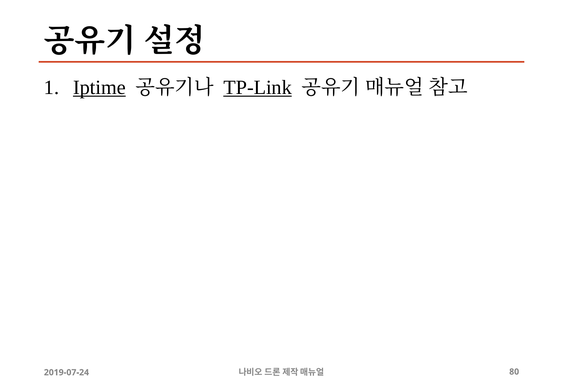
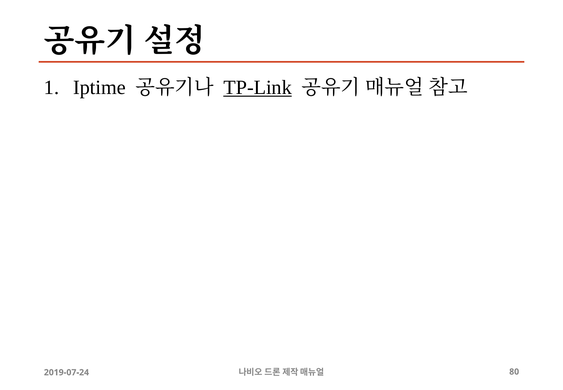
Iptime underline: present -> none
